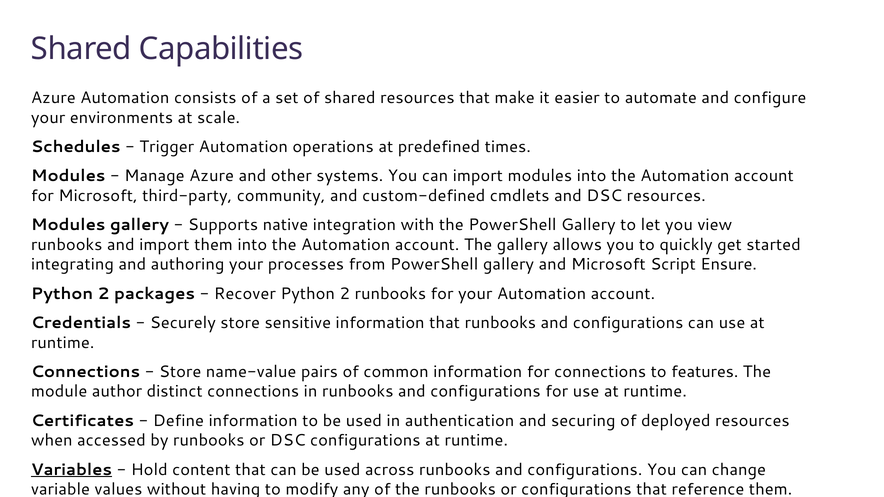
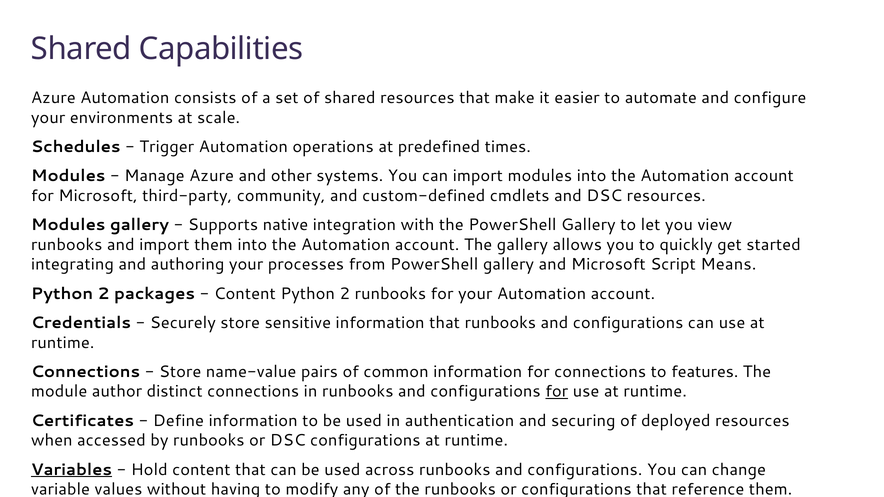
Ensure: Ensure -> Means
Recover at (245, 294): Recover -> Content
for at (557, 392) underline: none -> present
